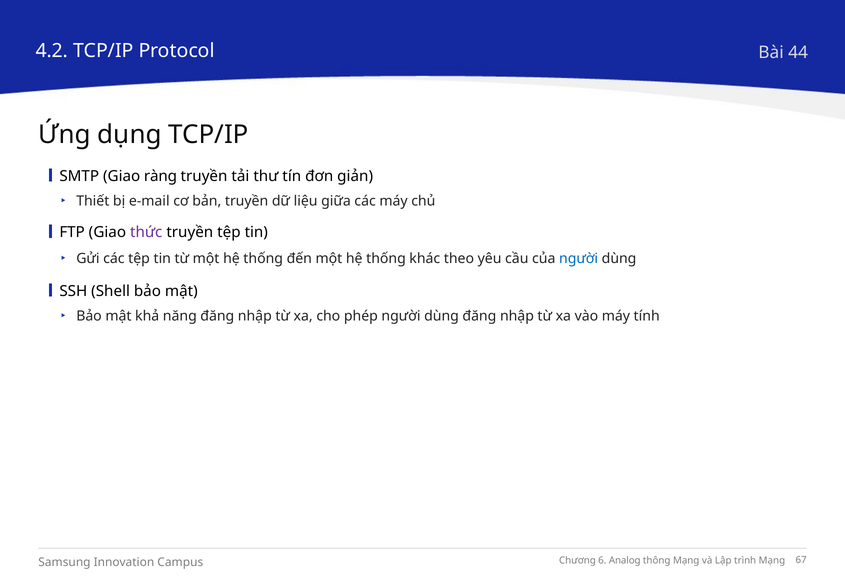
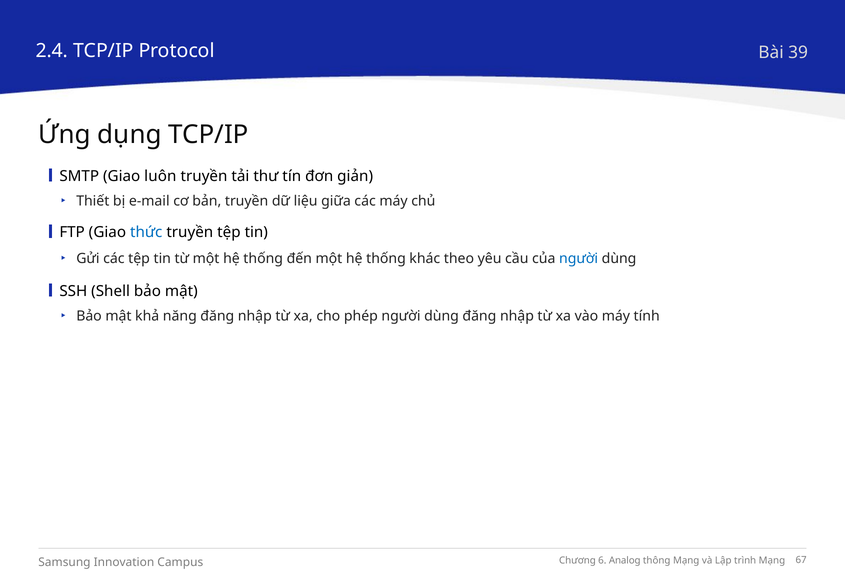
4.2: 4.2 -> 2.4
44: 44 -> 39
ràng: ràng -> luôn
thức colour: purple -> blue
